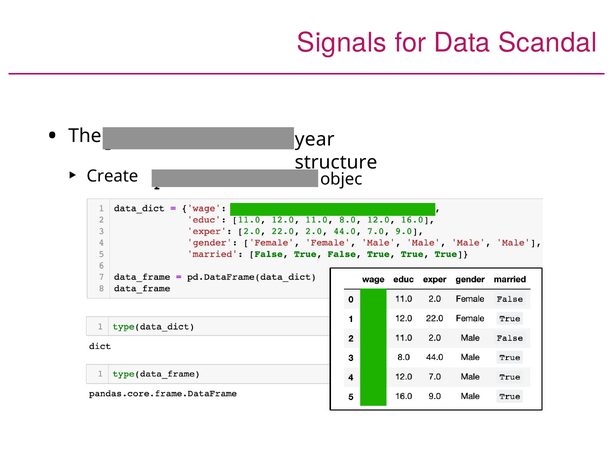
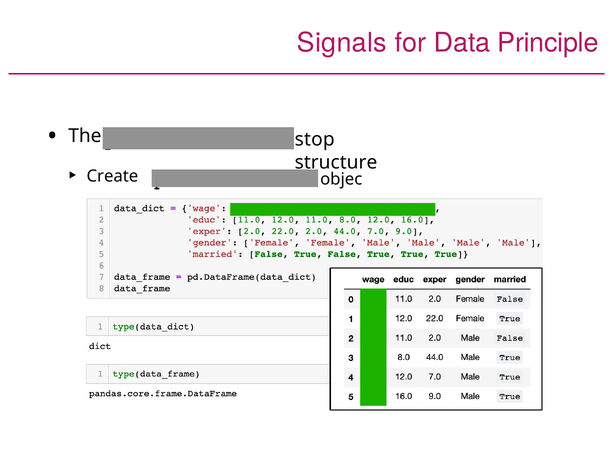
Scandal: Scandal -> Principle
year: year -> stop
